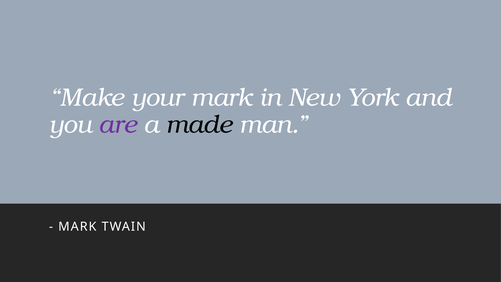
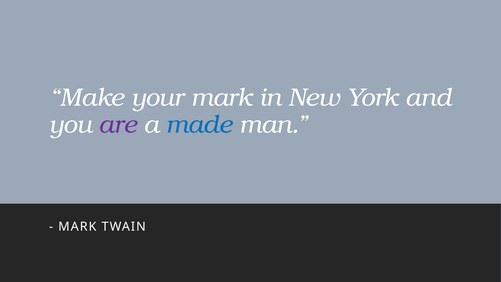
made colour: black -> blue
